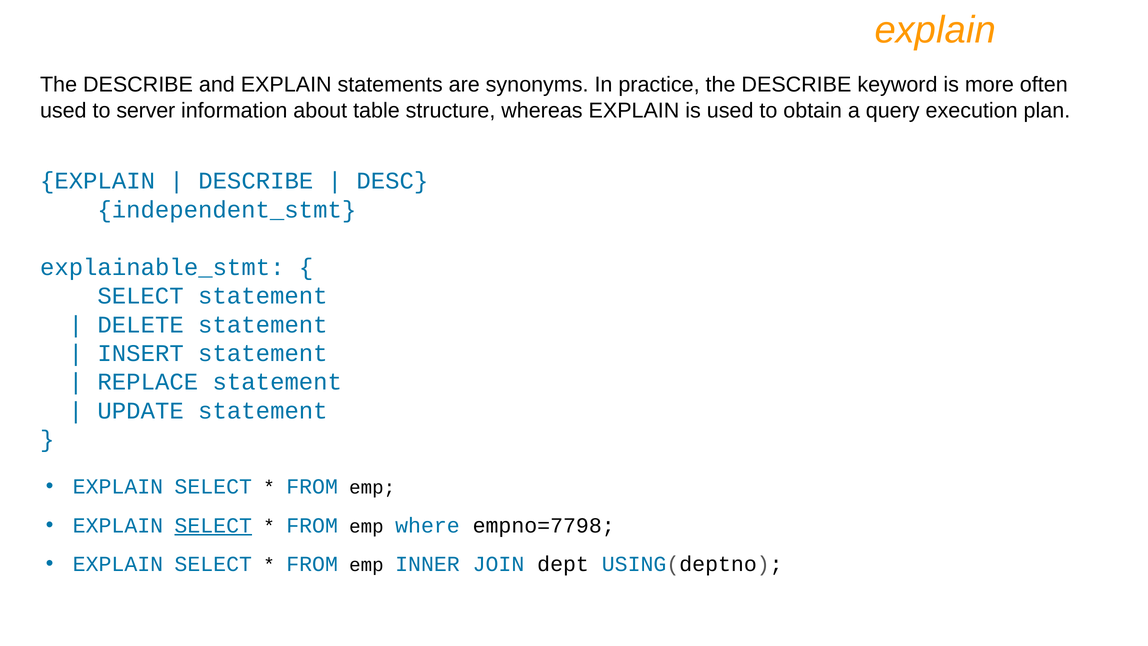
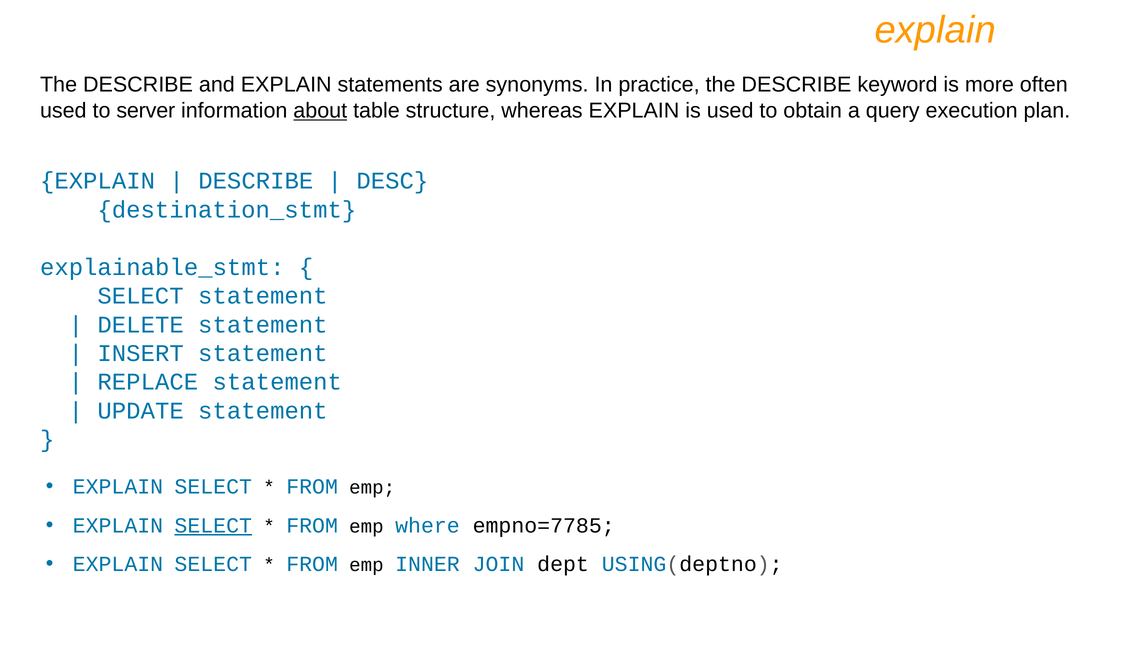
about underline: none -> present
independent_stmt: independent_stmt -> destination_stmt
empno=7798: empno=7798 -> empno=7785
